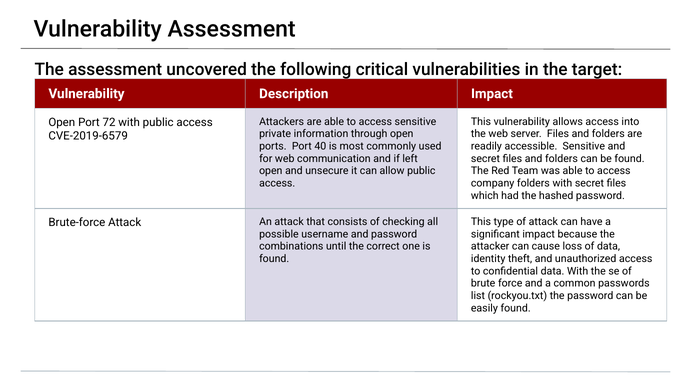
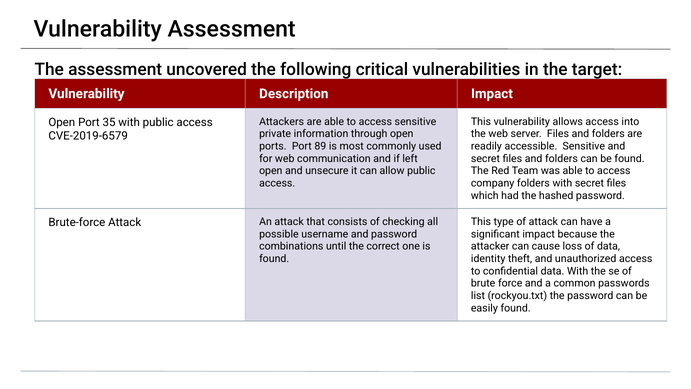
72: 72 -> 35
40: 40 -> 89
